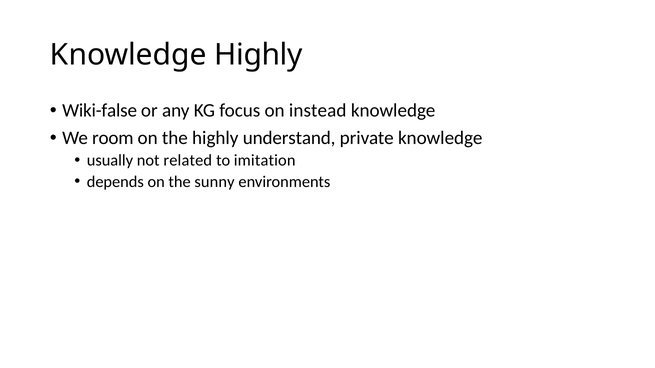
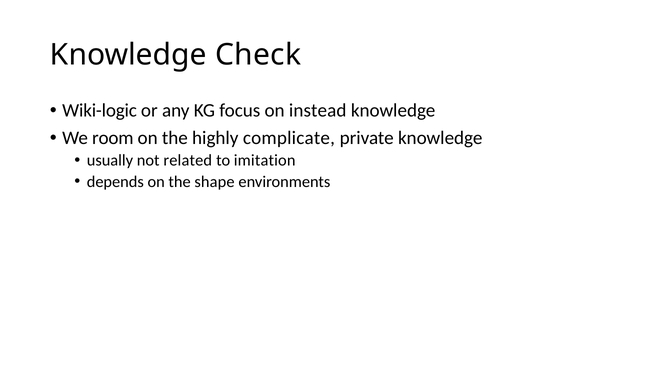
Knowledge Highly: Highly -> Check
Wiki-false: Wiki-false -> Wiki-logic
understand: understand -> complicate
sunny: sunny -> shape
